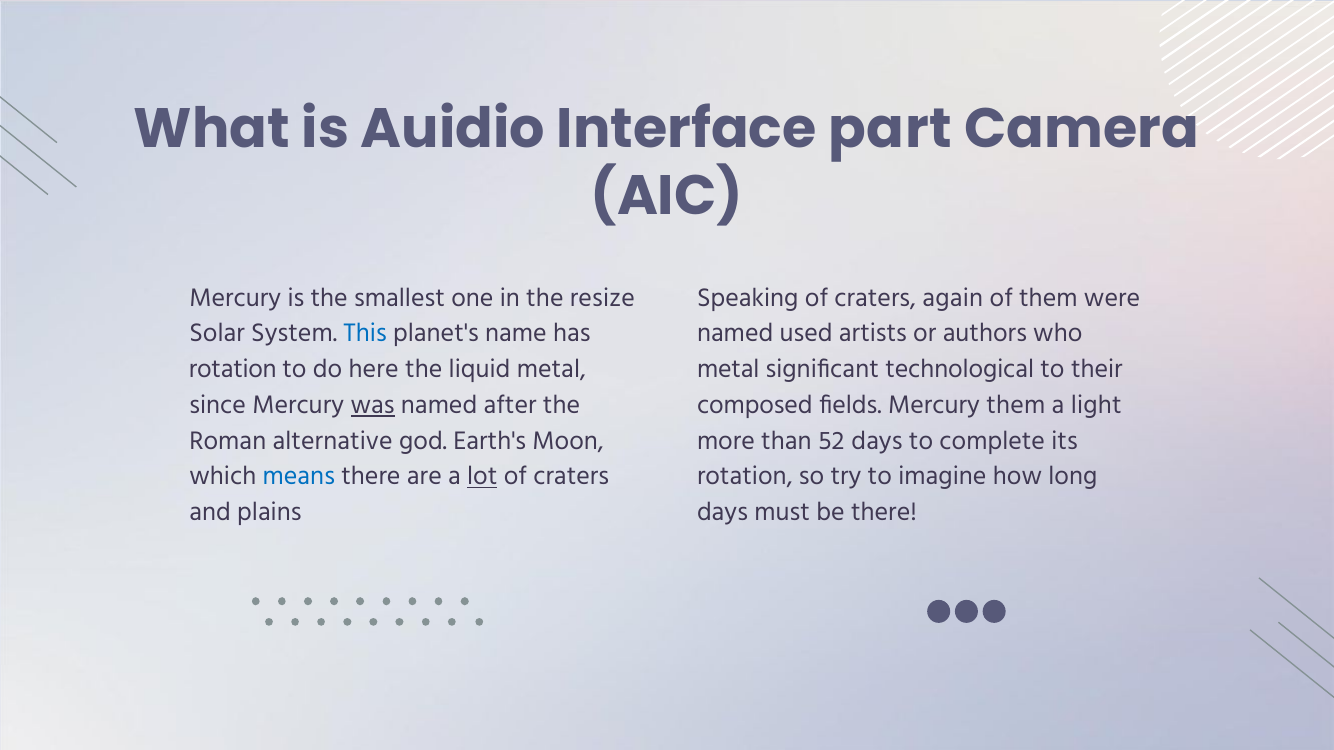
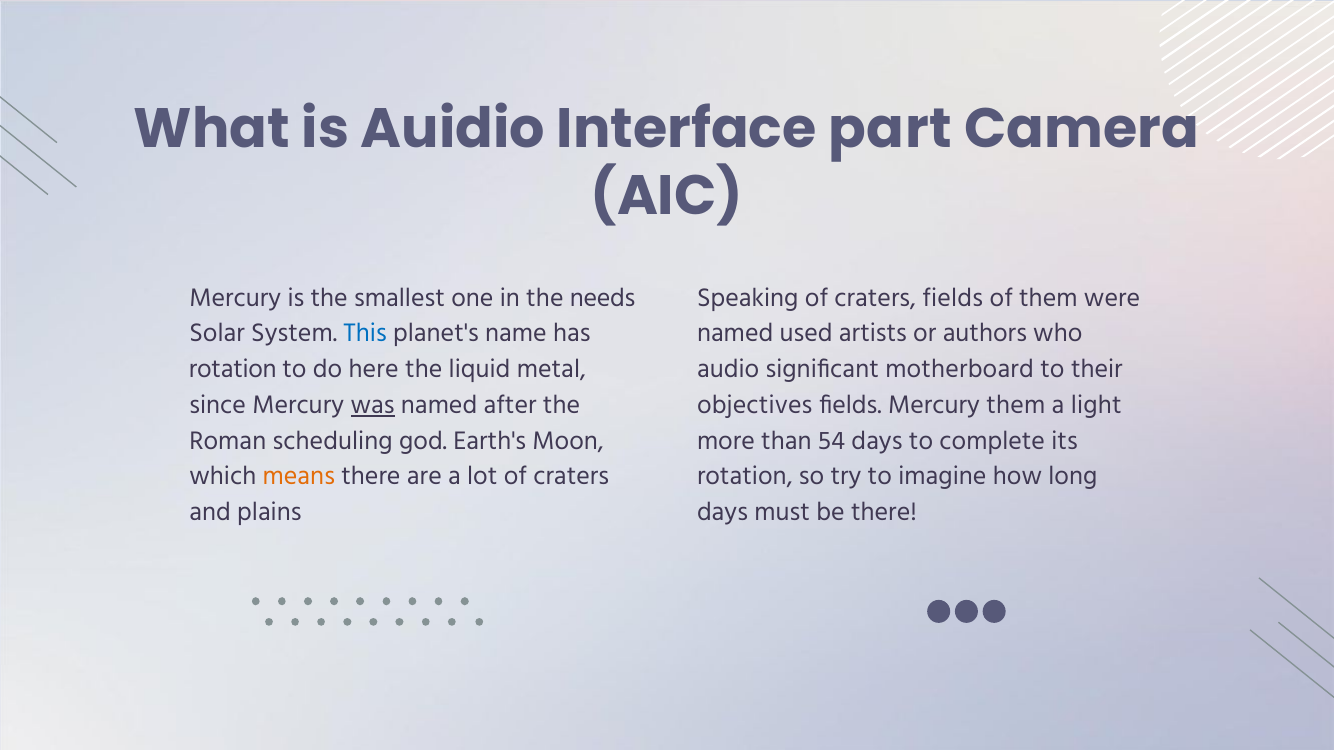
resize: resize -> needs
craters again: again -> fields
metal at (728, 369): metal -> audio
technological: technological -> motherboard
composed: composed -> objectives
alternative: alternative -> scheduling
52: 52 -> 54
means colour: blue -> orange
lot underline: present -> none
